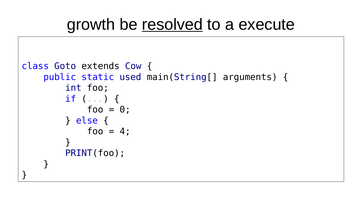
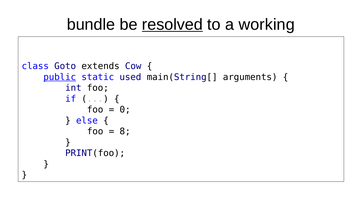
growth: growth -> bundle
execute: execute -> working
public underline: none -> present
4: 4 -> 8
